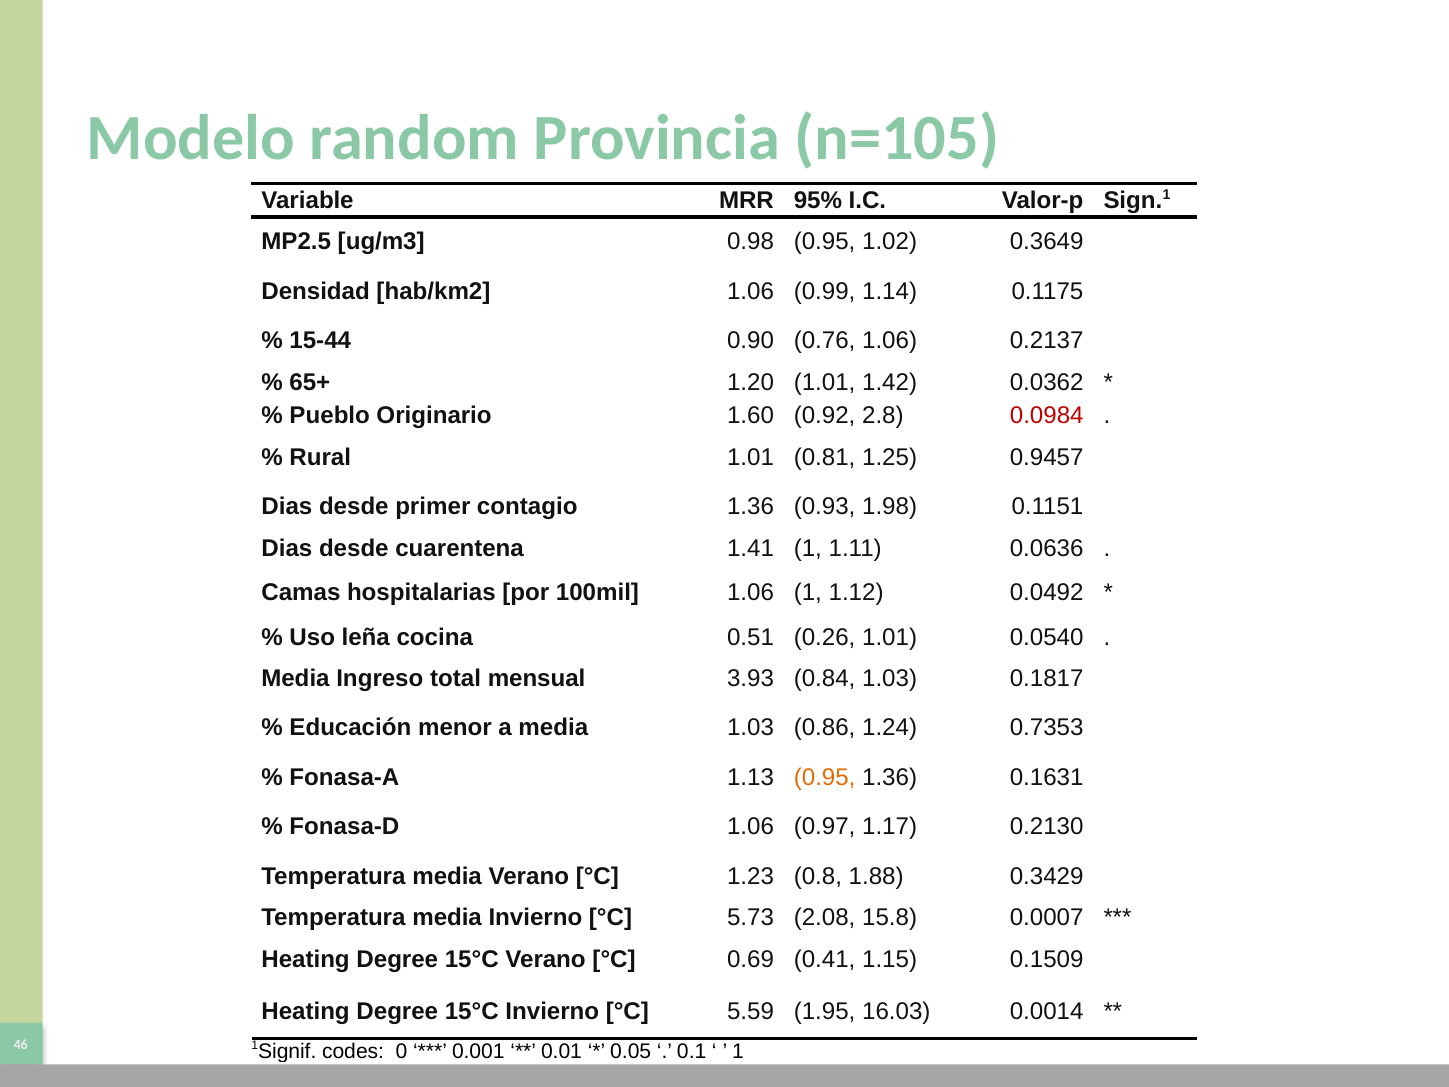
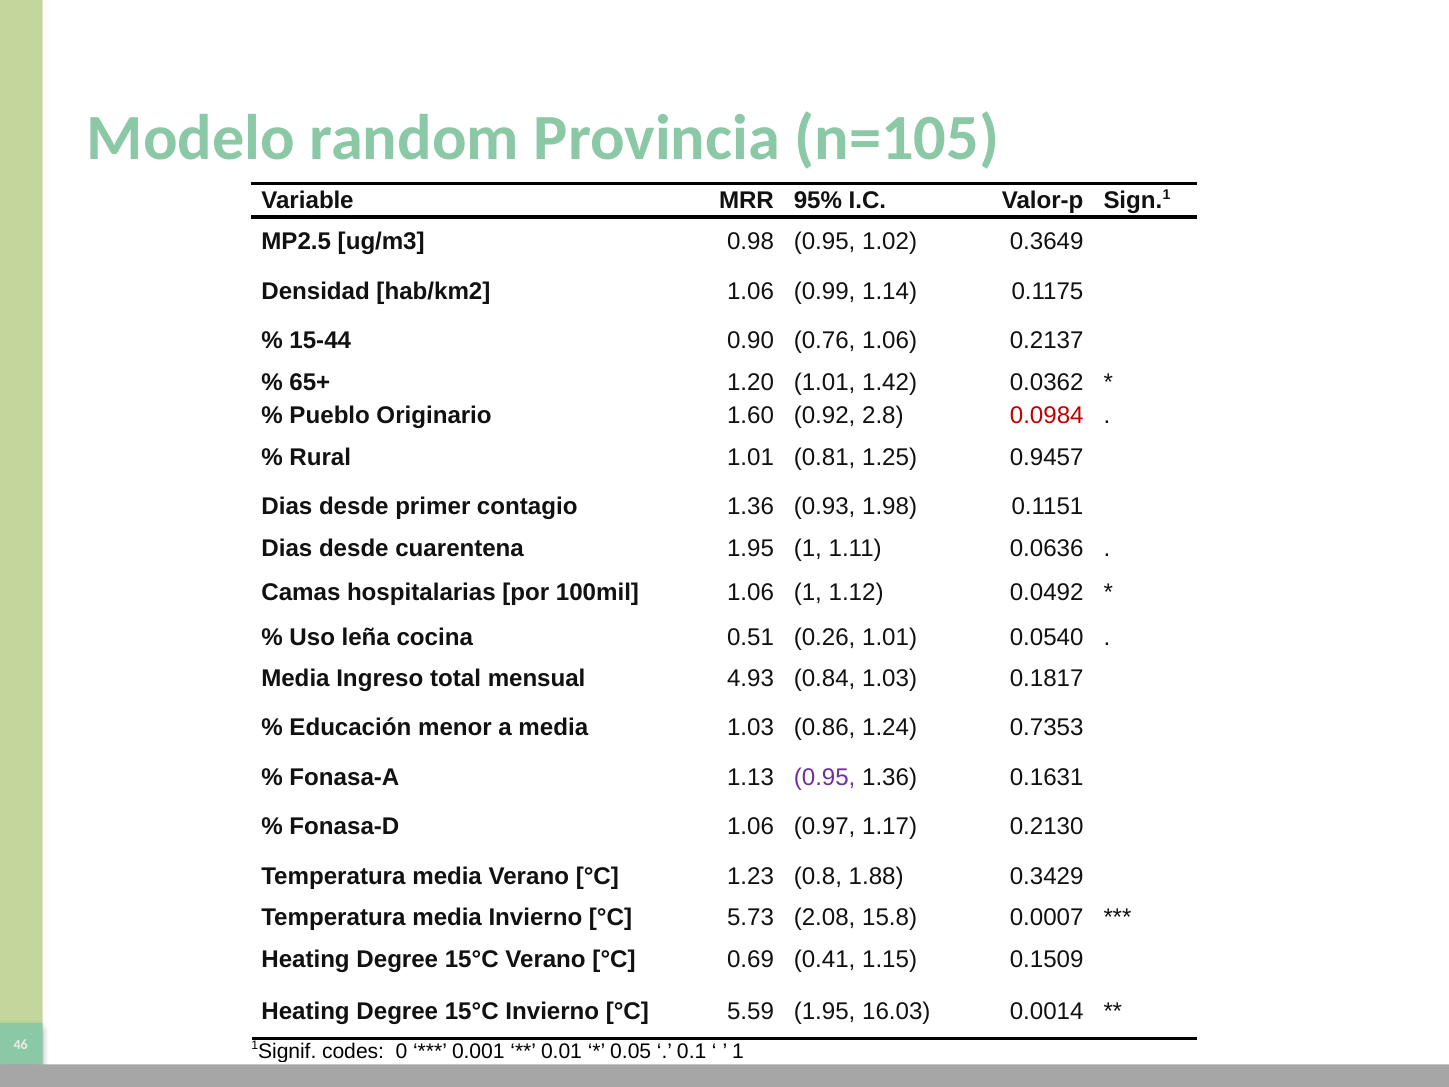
cuarentena 1.41: 1.41 -> 1.95
3.93: 3.93 -> 4.93
0.95 at (825, 777) colour: orange -> purple
